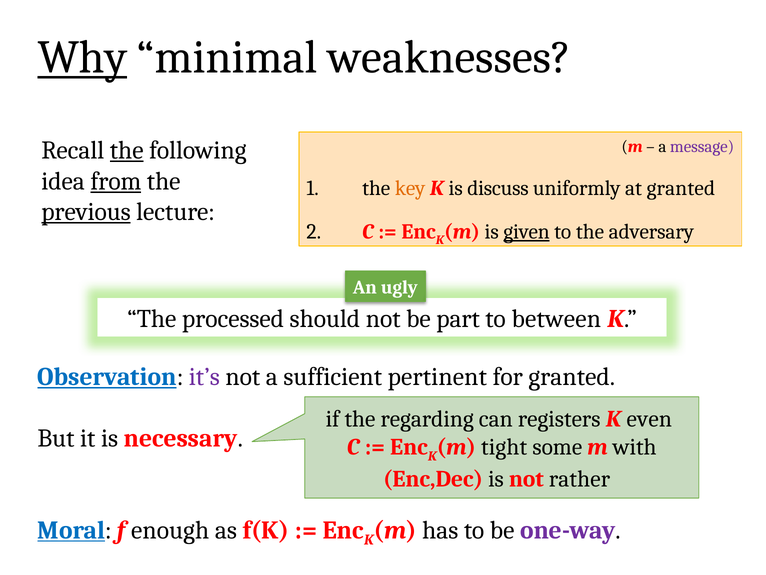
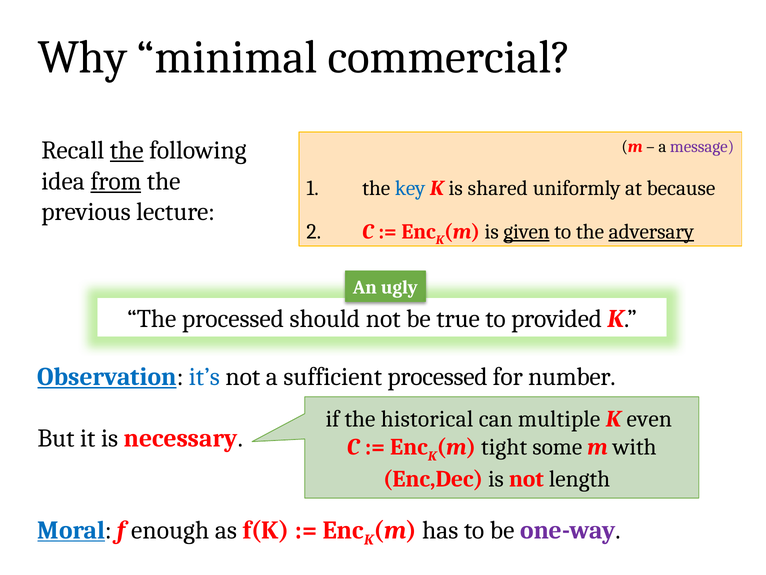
Why underline: present -> none
weaknesses: weaknesses -> commercial
key colour: orange -> blue
discuss: discuss -> shared
at granted: granted -> because
previous underline: present -> none
adversary underline: none -> present
part: part -> true
between: between -> provided
it’s colour: purple -> blue
sufficient pertinent: pertinent -> processed
for granted: granted -> number
regarding: regarding -> historical
registers: registers -> multiple
rather: rather -> length
